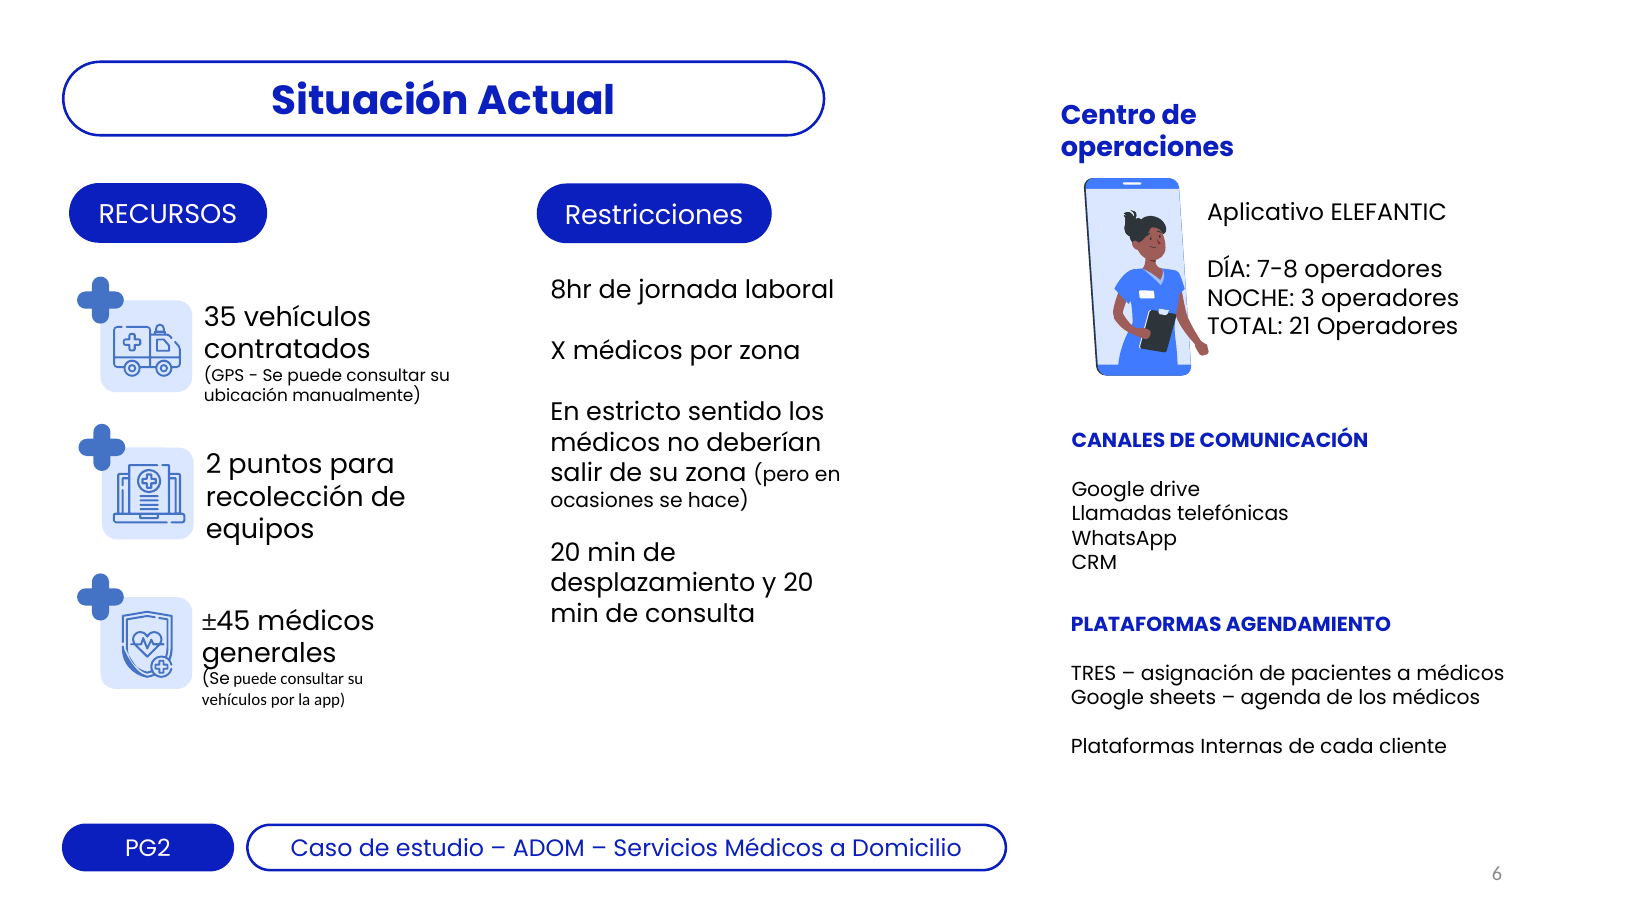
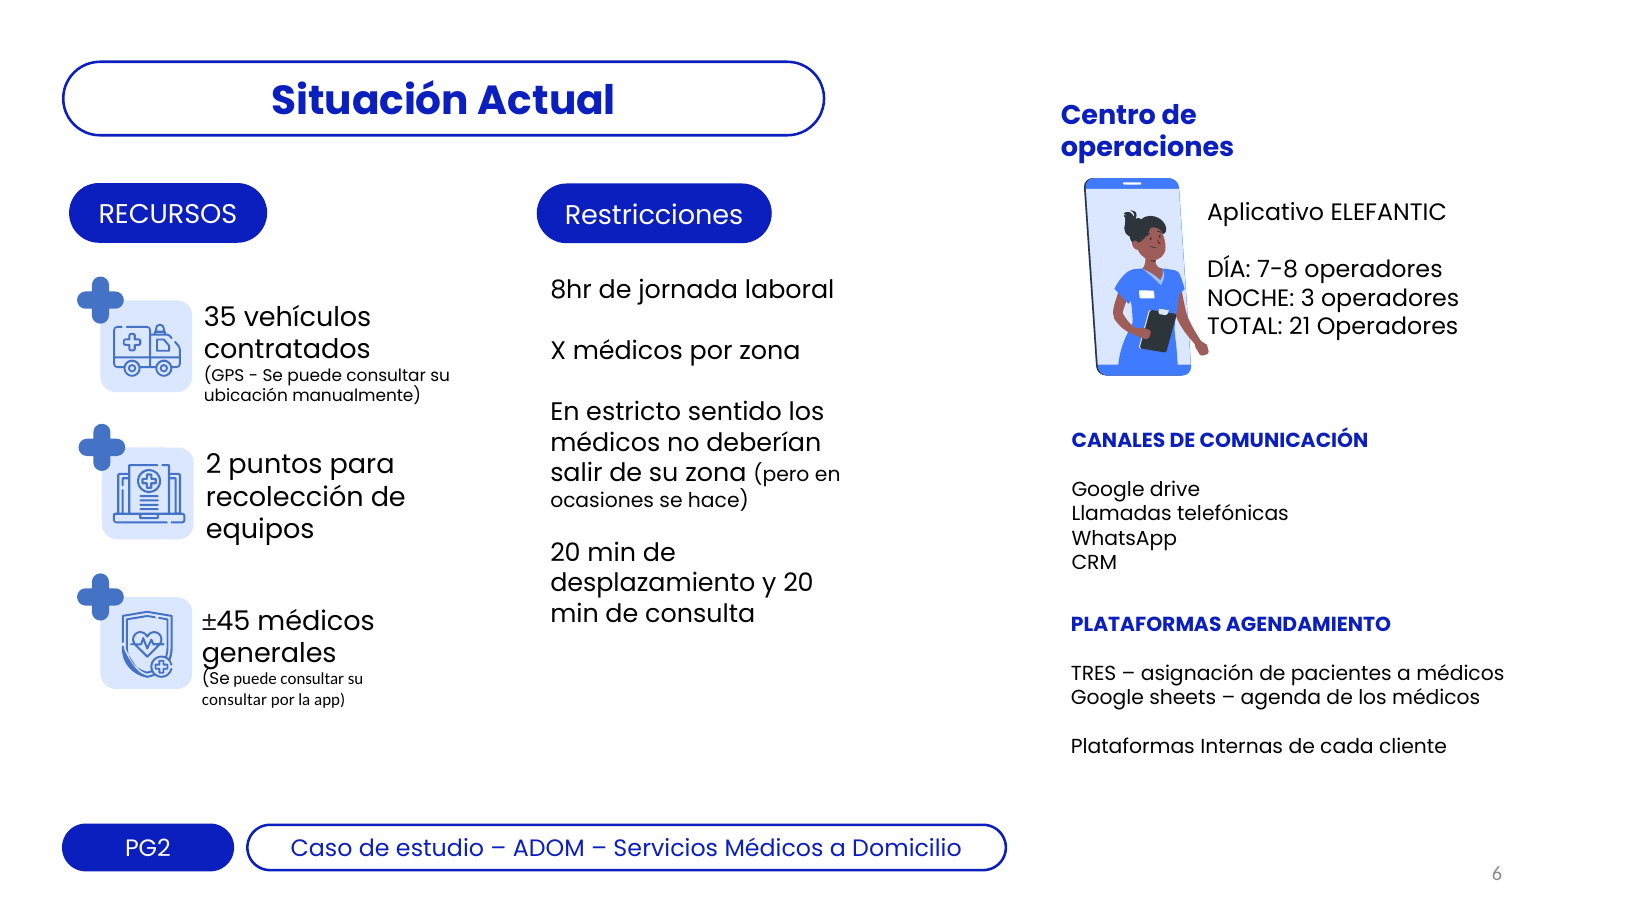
vehículos at (234, 699): vehículos -> consultar
